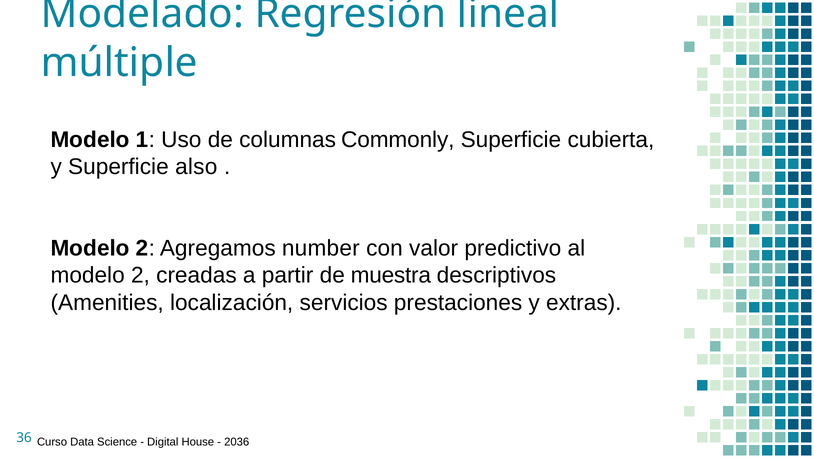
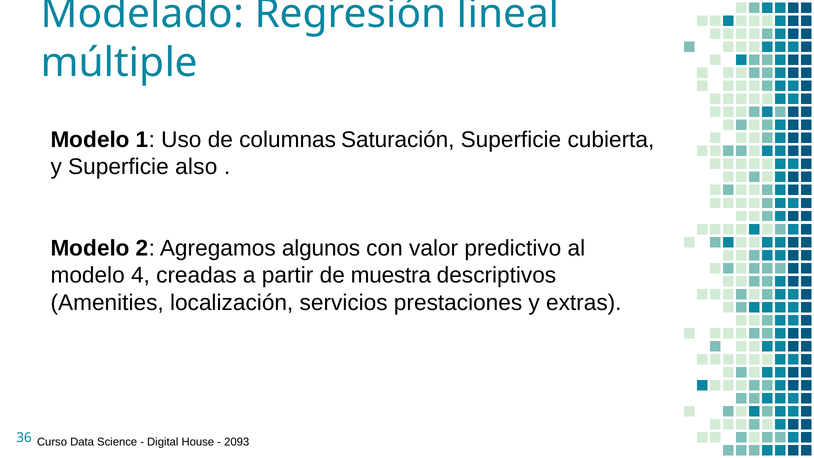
Commonly: Commonly -> Saturación
number: number -> algunos
2 at (140, 275): 2 -> 4
2036: 2036 -> 2093
